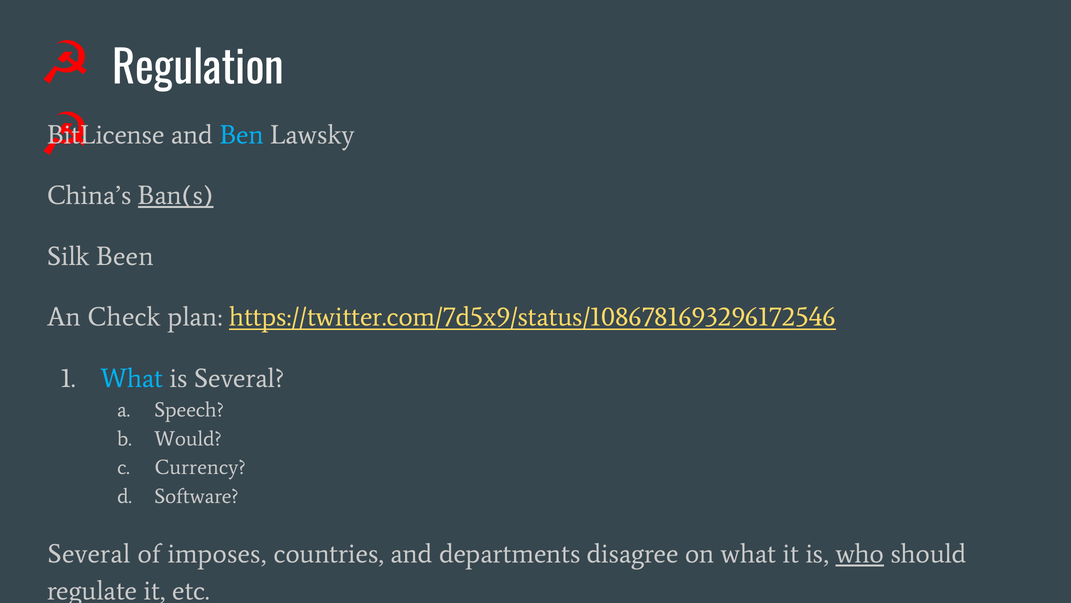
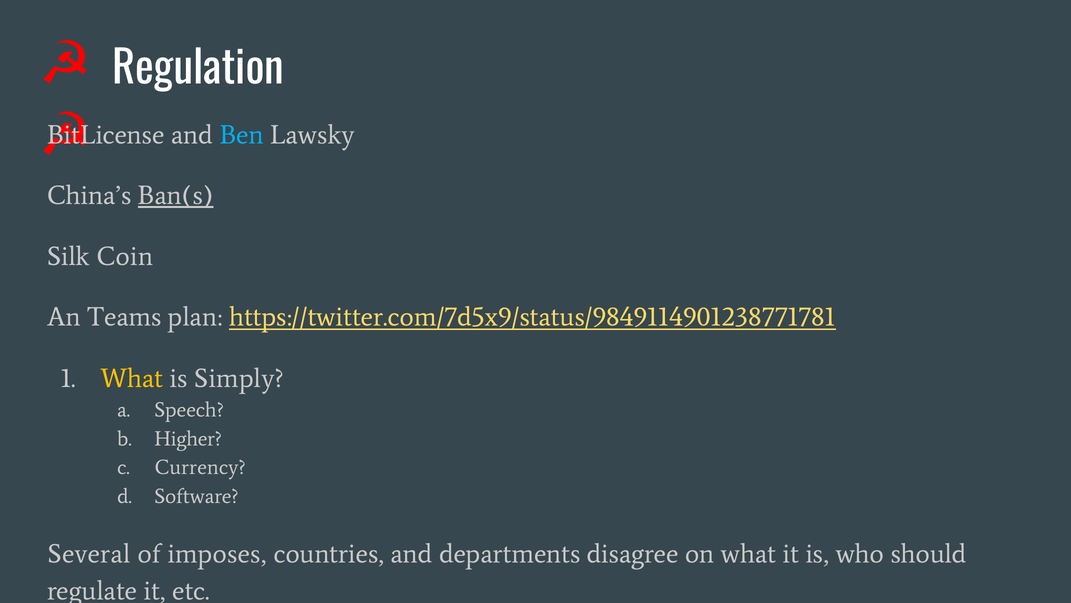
Been: Been -> Coin
Check: Check -> Teams
https://twitter.com/7d5x9/status/1086781693296172546: https://twitter.com/7d5x9/status/1086781693296172546 -> https://twitter.com/7d5x9/status/9849114901238771781
What at (132, 378) colour: light blue -> yellow
is Several: Several -> Simply
Would: Would -> Higher
who underline: present -> none
